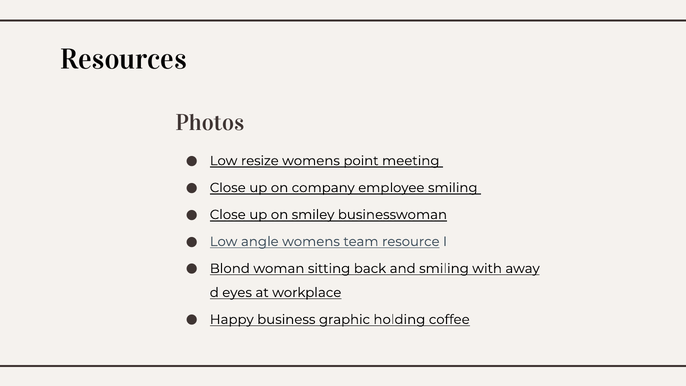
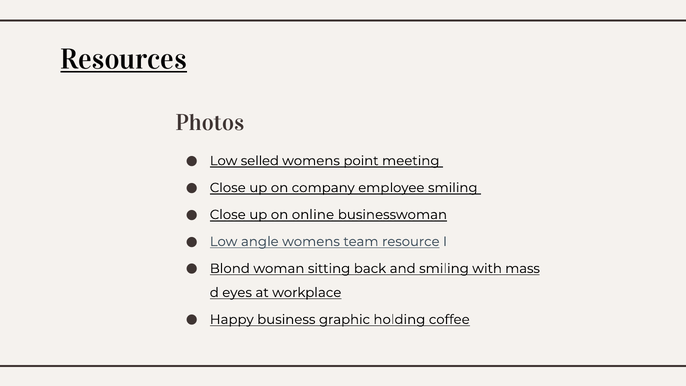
Resources underline: none -> present
resize: resize -> selled
smiley: smiley -> online
away: away -> mass
